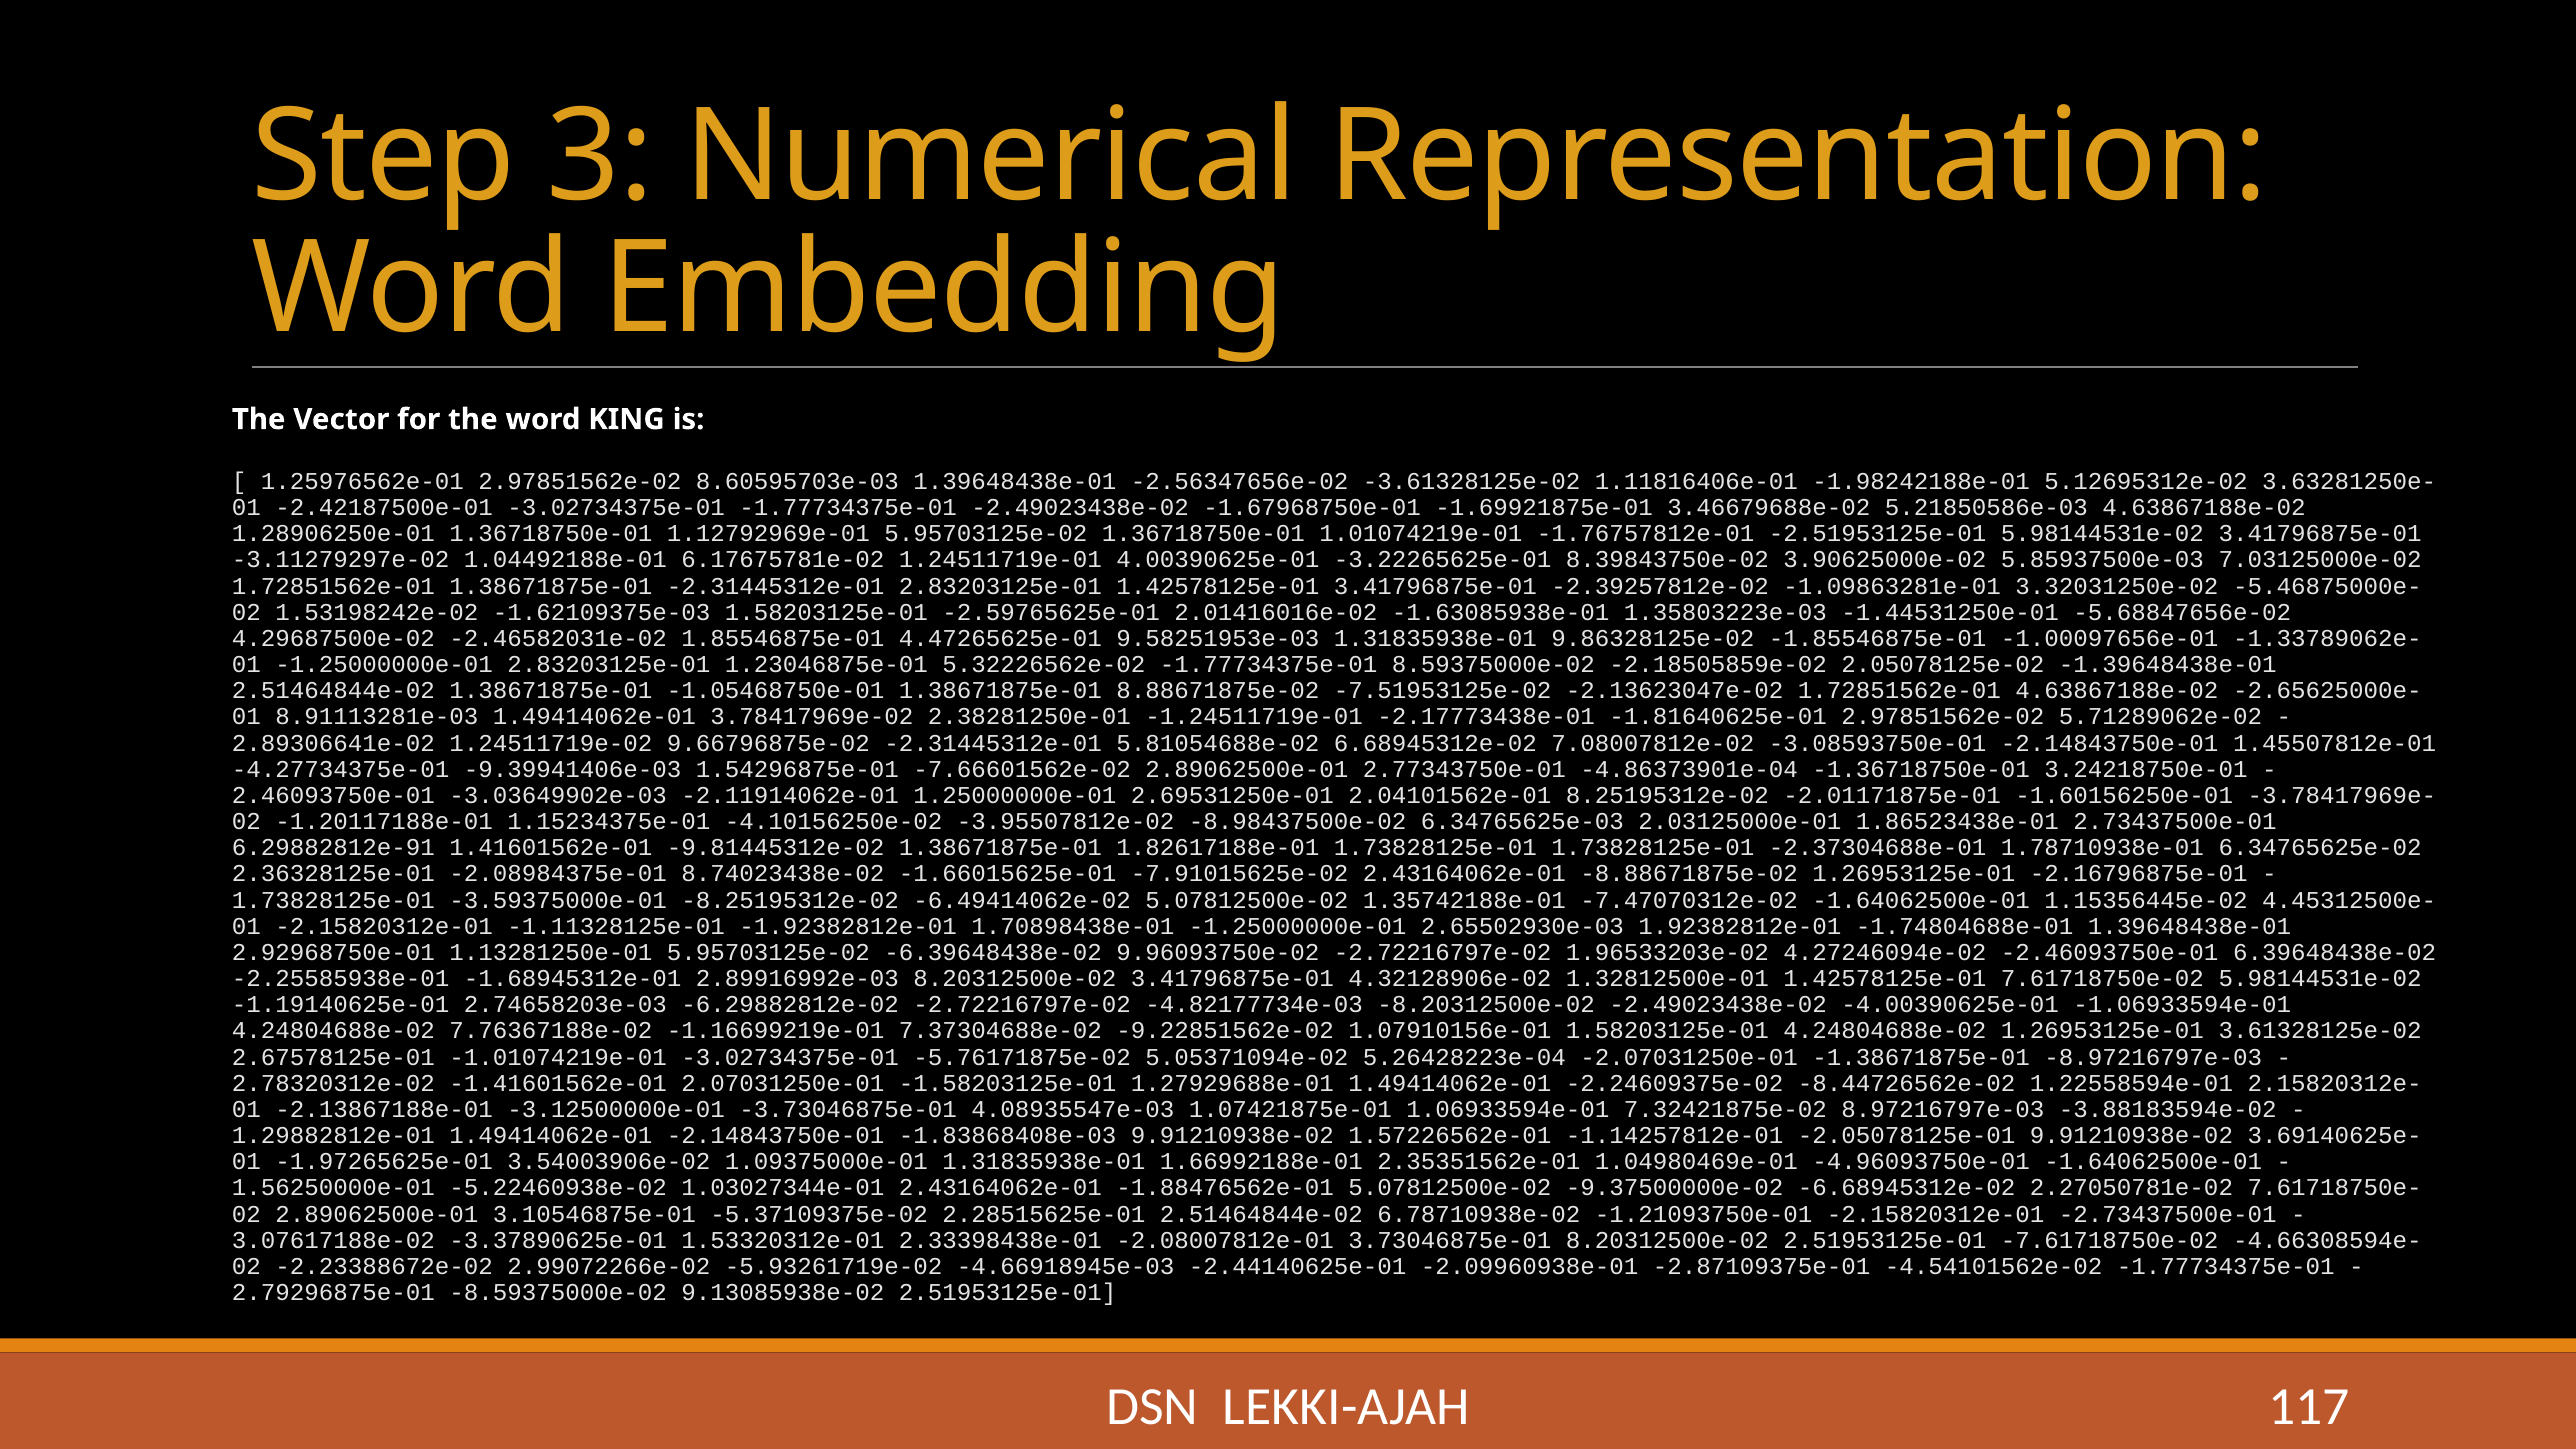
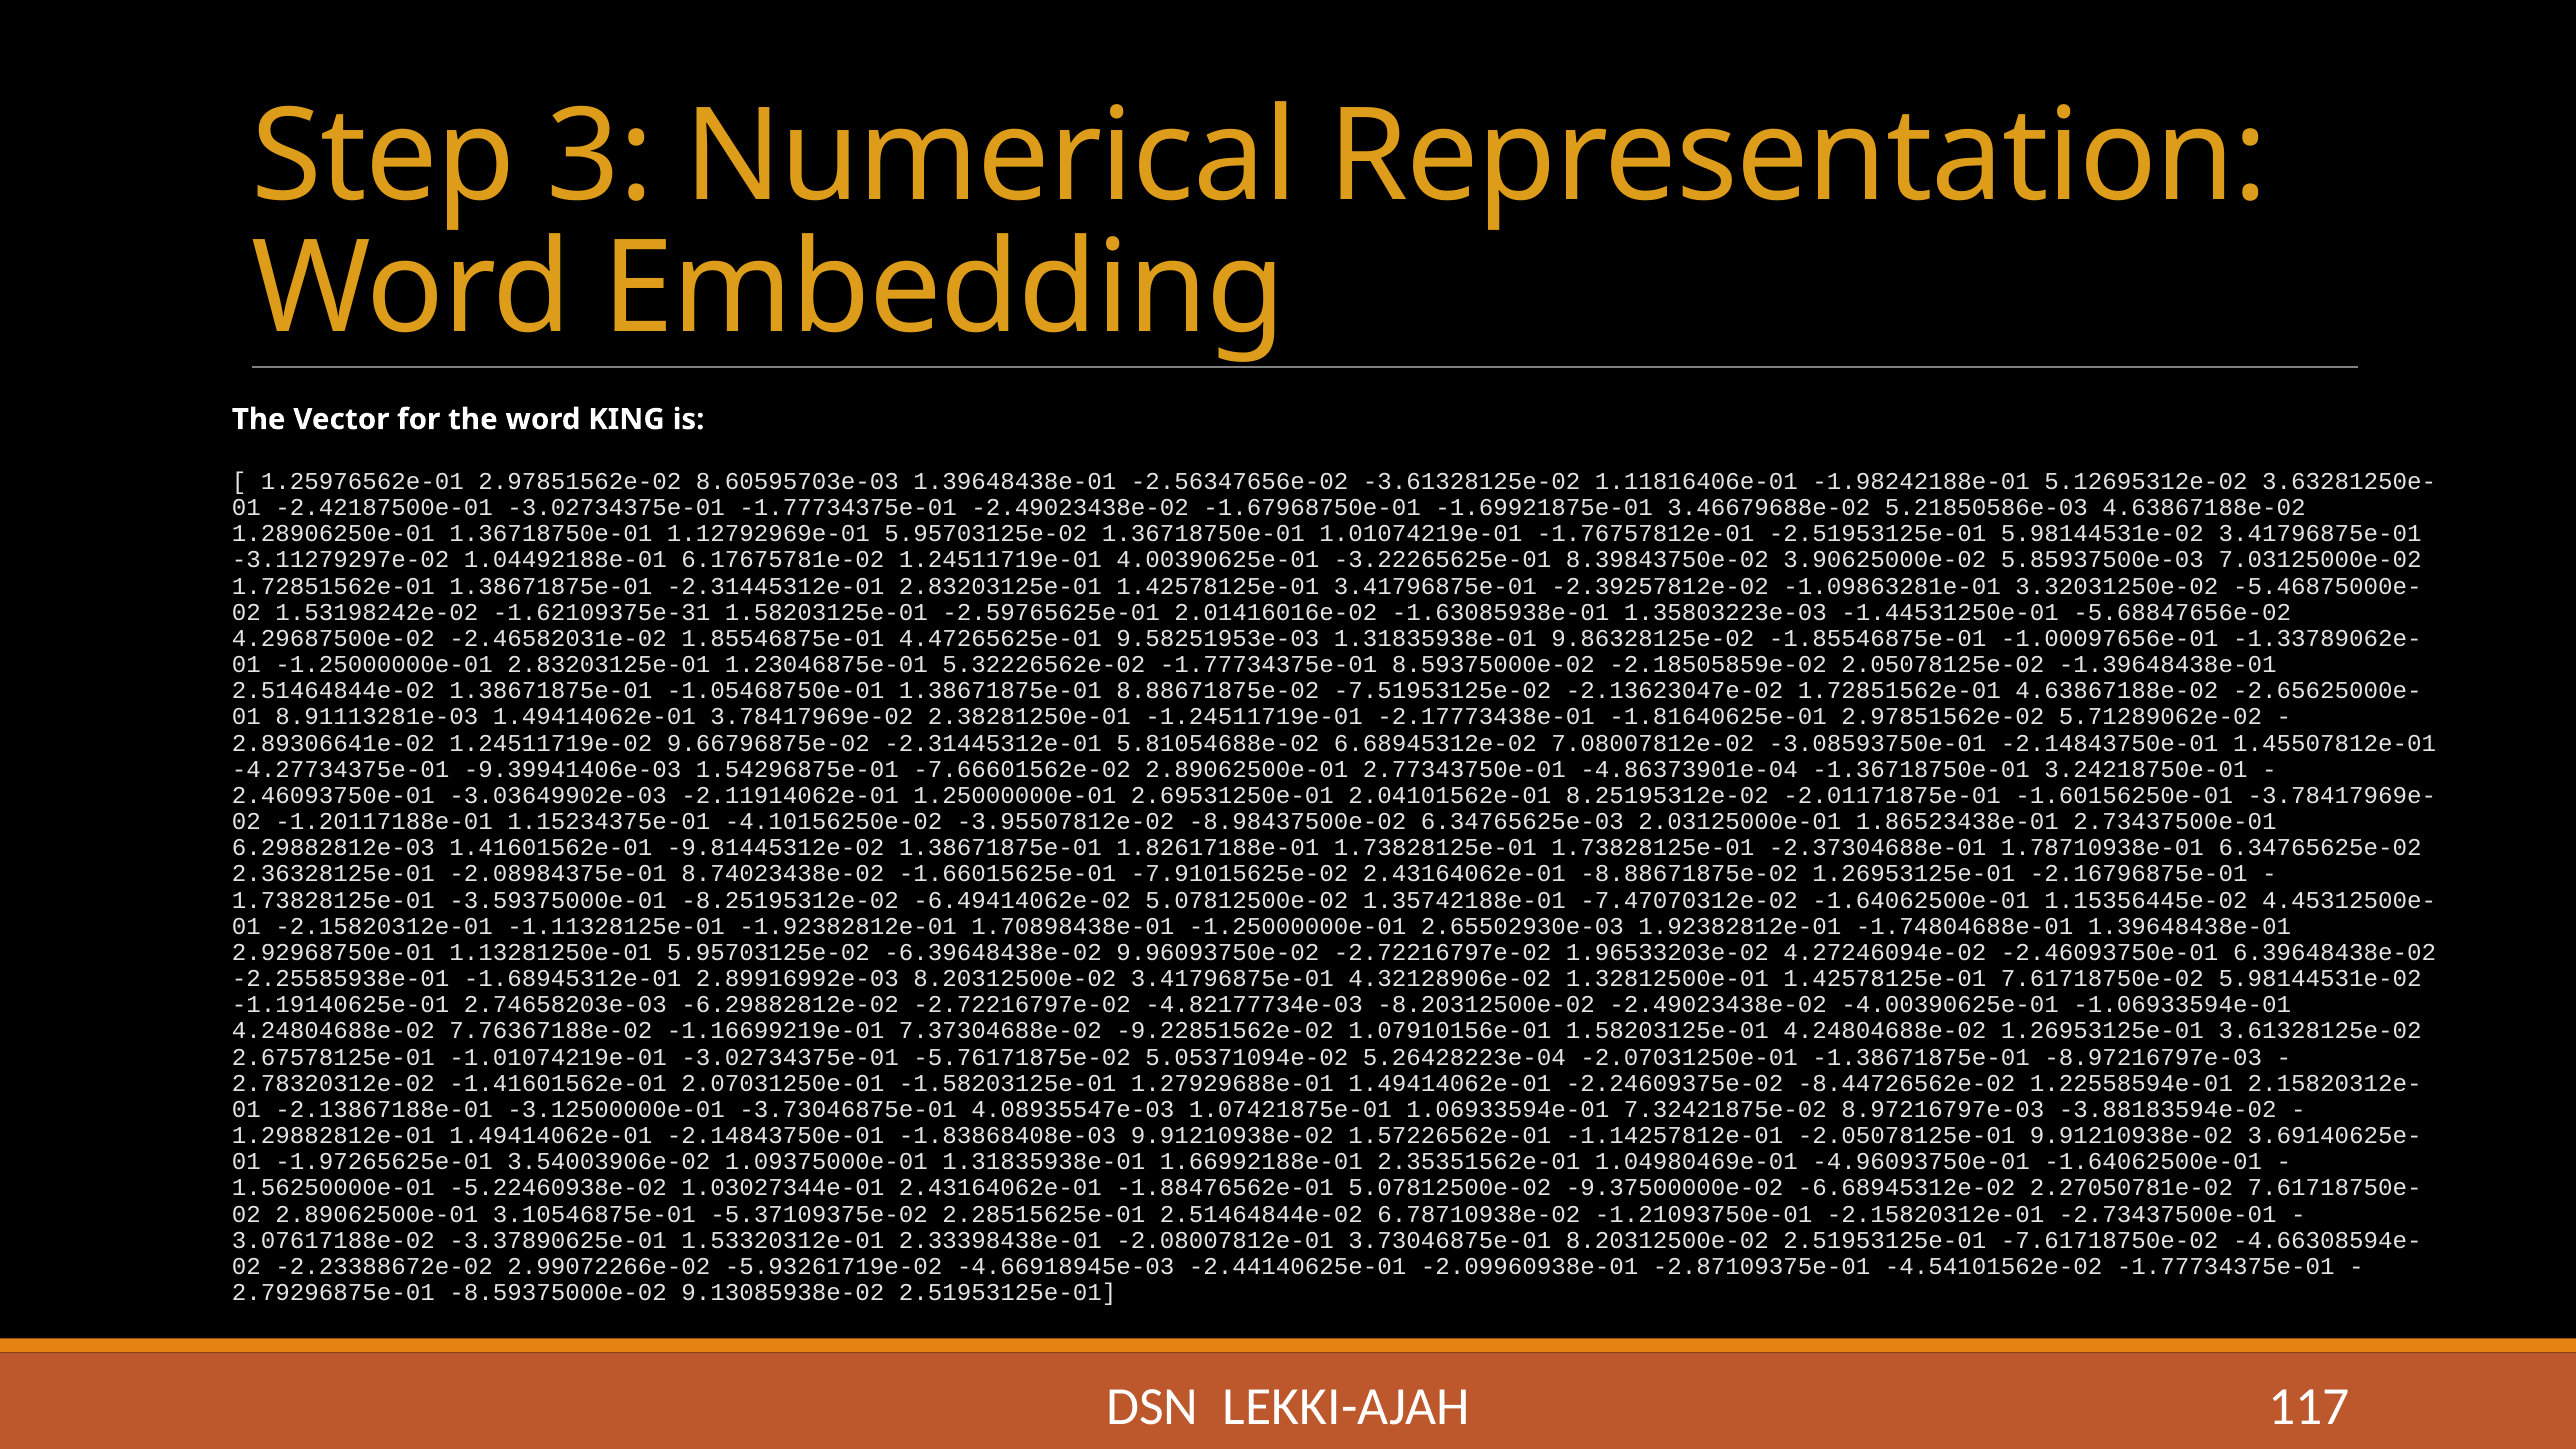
-1.62109375e-03: -1.62109375e-03 -> -1.62109375e-31
6.29882812e-91: 6.29882812e-91 -> 6.29882812e-03
